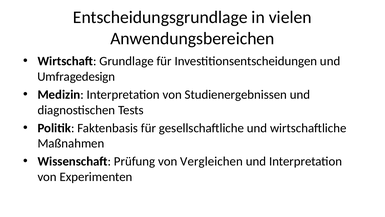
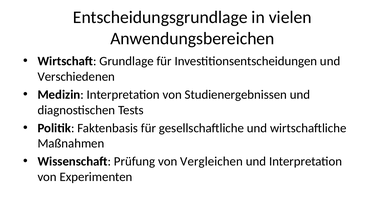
Umfragedesign: Umfragedesign -> Verschiedenen
